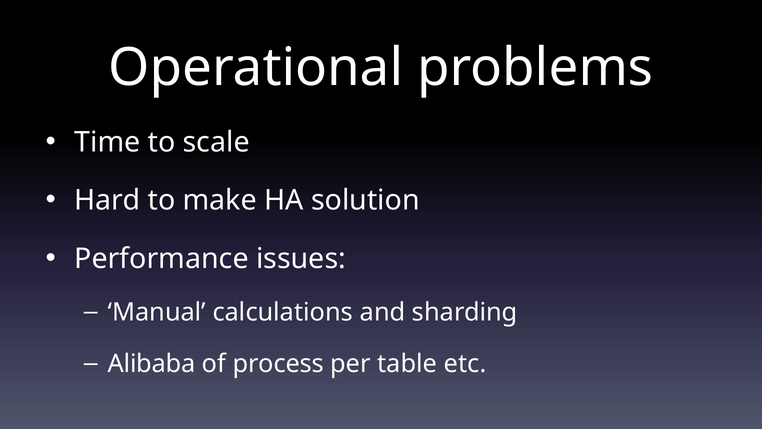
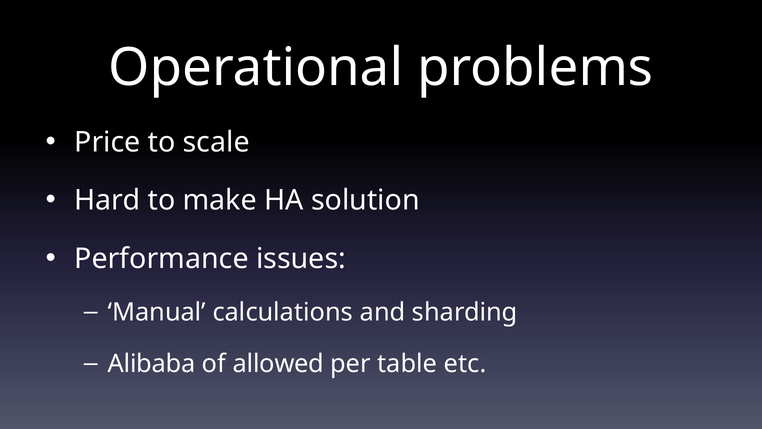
Time: Time -> Price
process: process -> allowed
